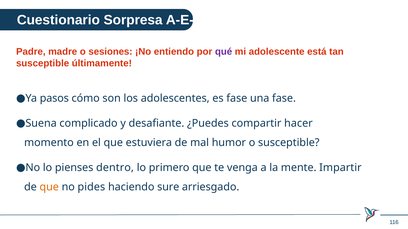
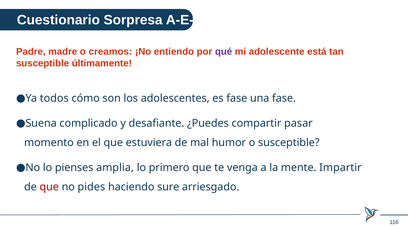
sesiones: sesiones -> creamos
pasos: pasos -> todos
hacer: hacer -> pasar
dentro: dentro -> amplia
que at (49, 187) colour: orange -> red
